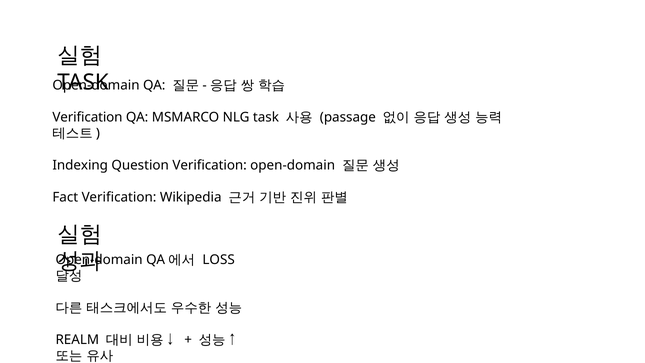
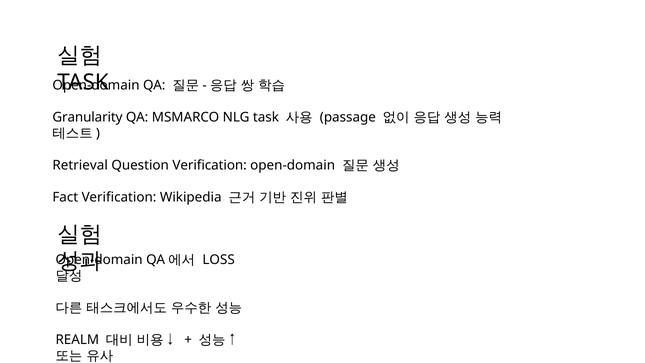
Verification at (87, 117): Verification -> Granularity
Indexing: Indexing -> Retrieval
